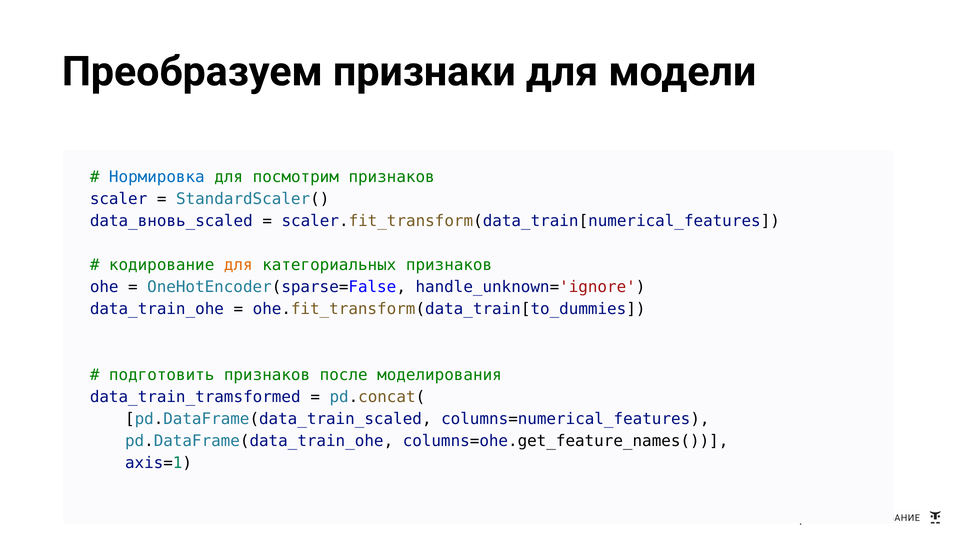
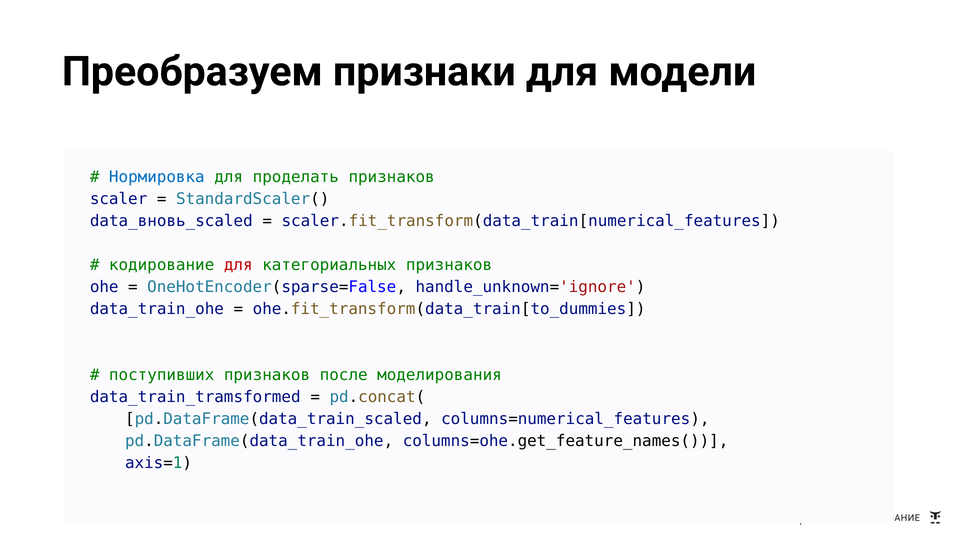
посмотрим: посмотрим -> проделать
для at (238, 265) colour: orange -> red
подготовить: подготовить -> поступивших
